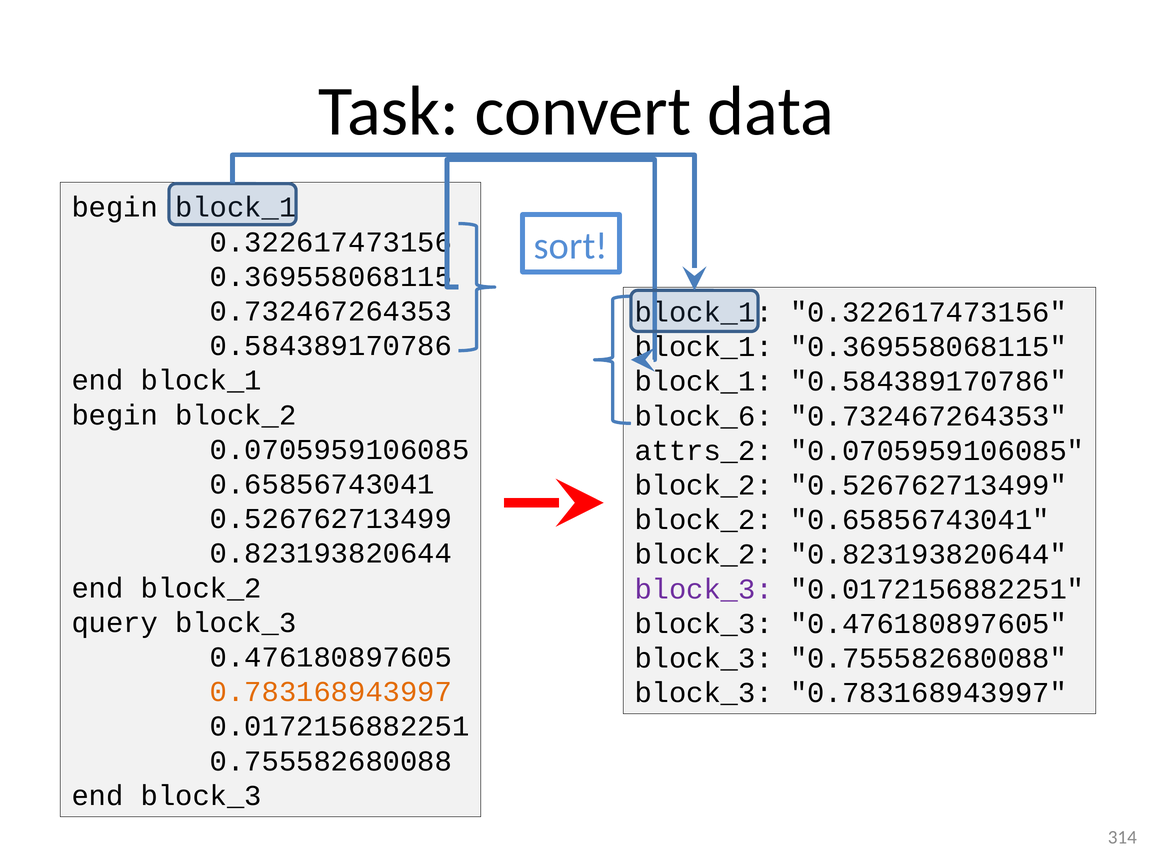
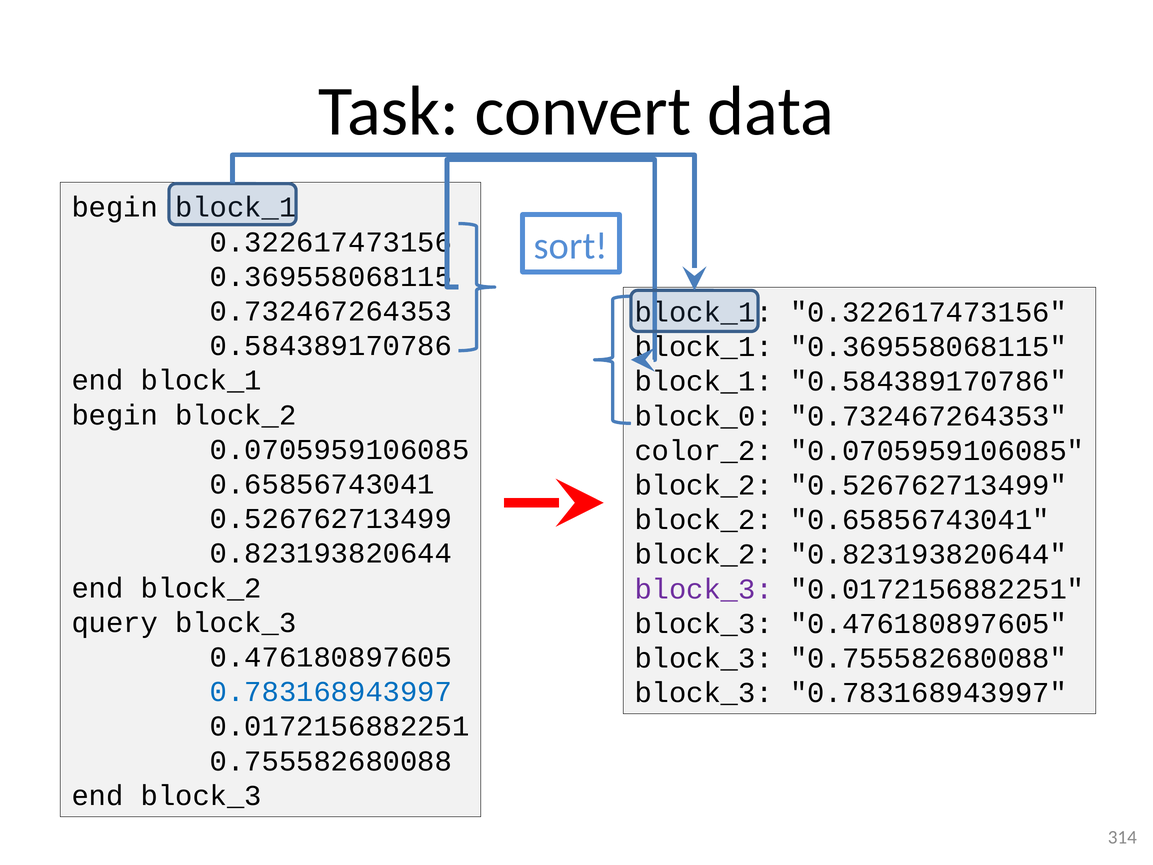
block_6: block_6 -> block_0
attrs_2: attrs_2 -> color_2
0.783168943997 at (331, 692) colour: orange -> blue
